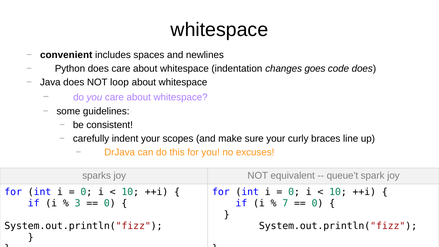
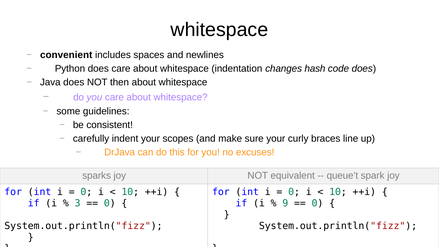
goes: goes -> hash
loop: loop -> then
7: 7 -> 9
